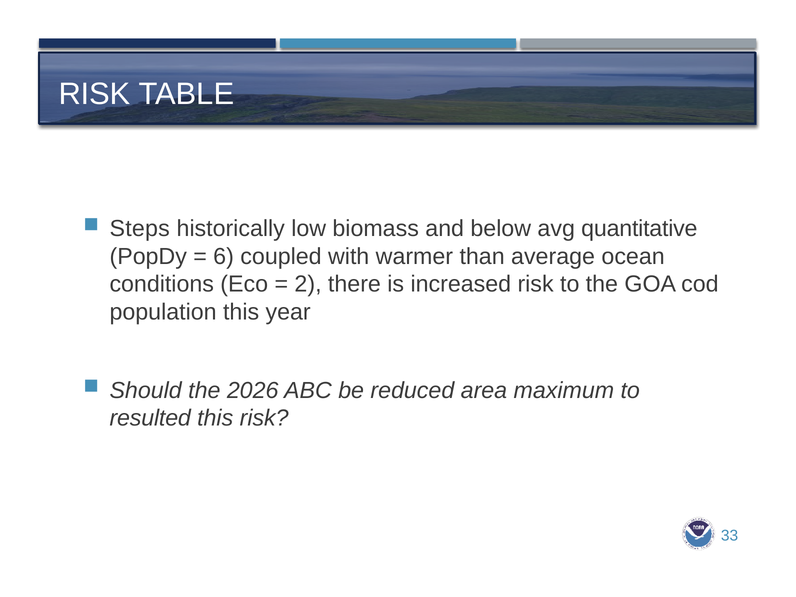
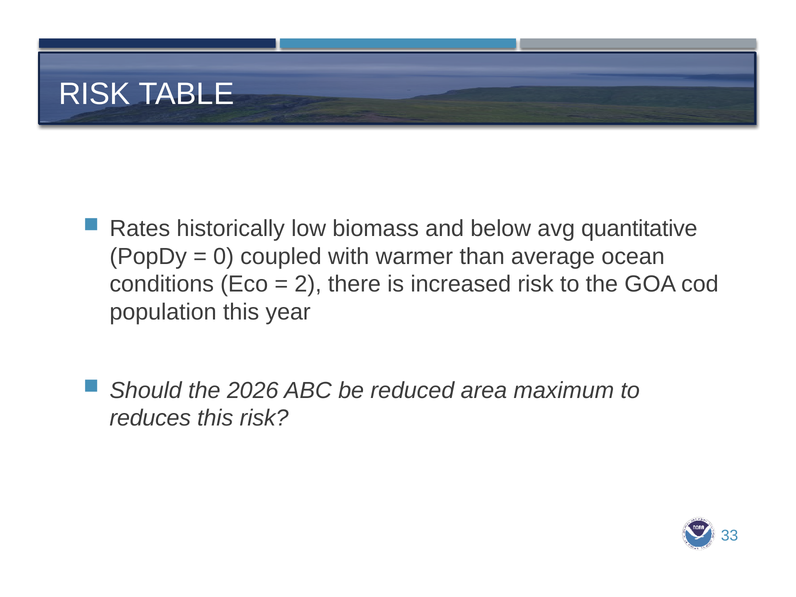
Steps: Steps -> Rates
6: 6 -> 0
resulted: resulted -> reduces
